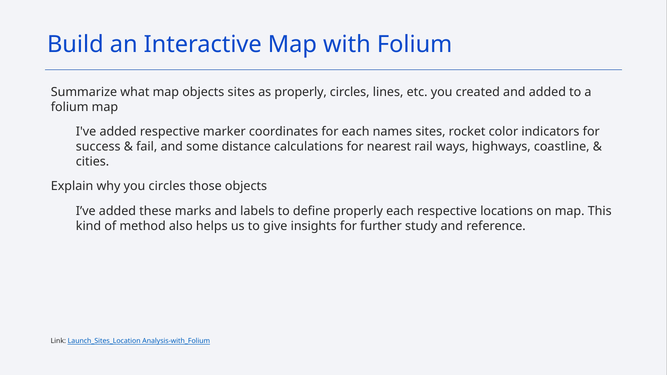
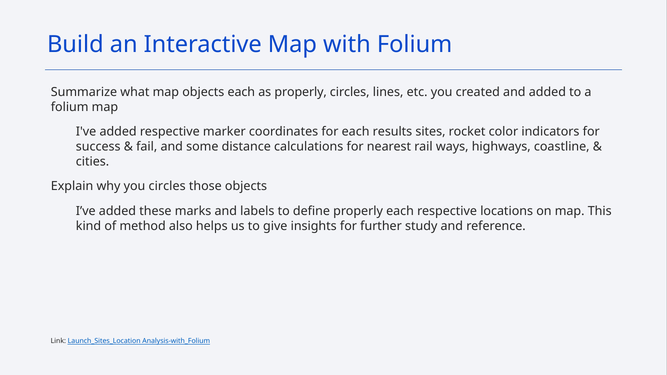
objects sites: sites -> each
names: names -> results
